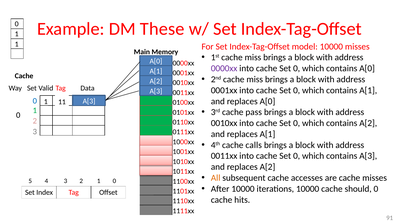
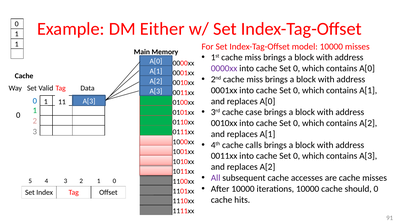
These: These -> Either
pass: pass -> case
All colour: orange -> purple
